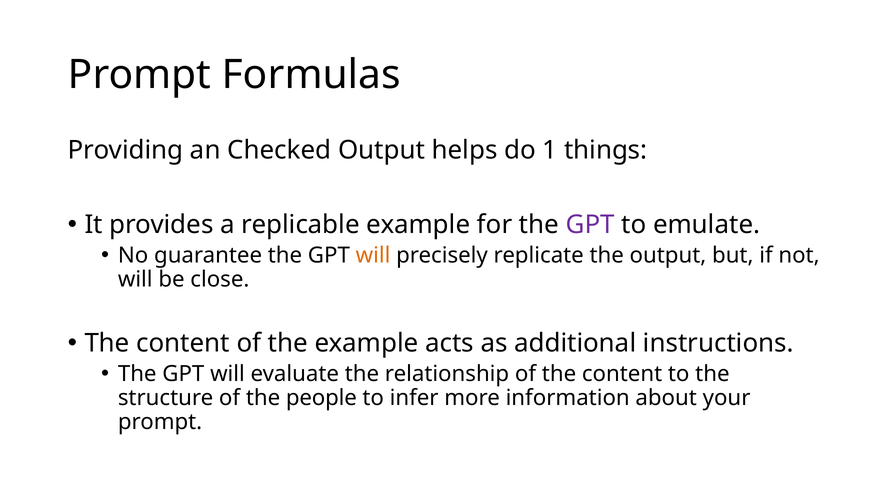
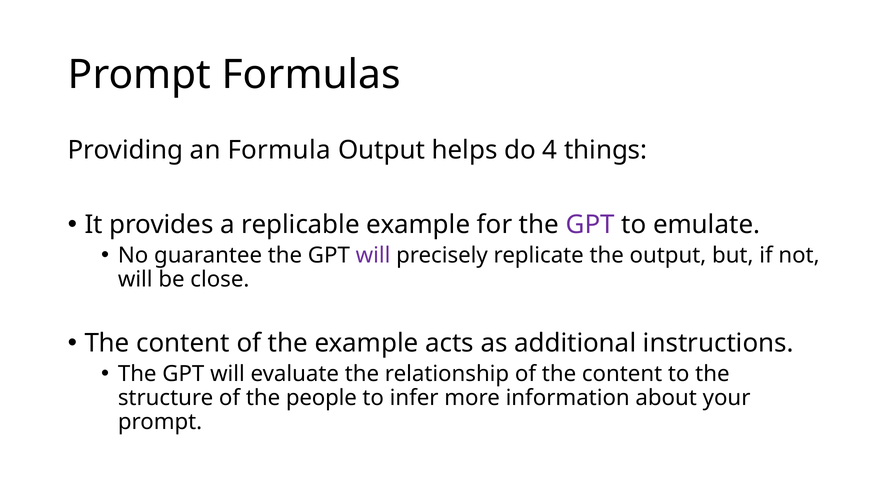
Checked: Checked -> Formula
1: 1 -> 4
will at (373, 256) colour: orange -> purple
